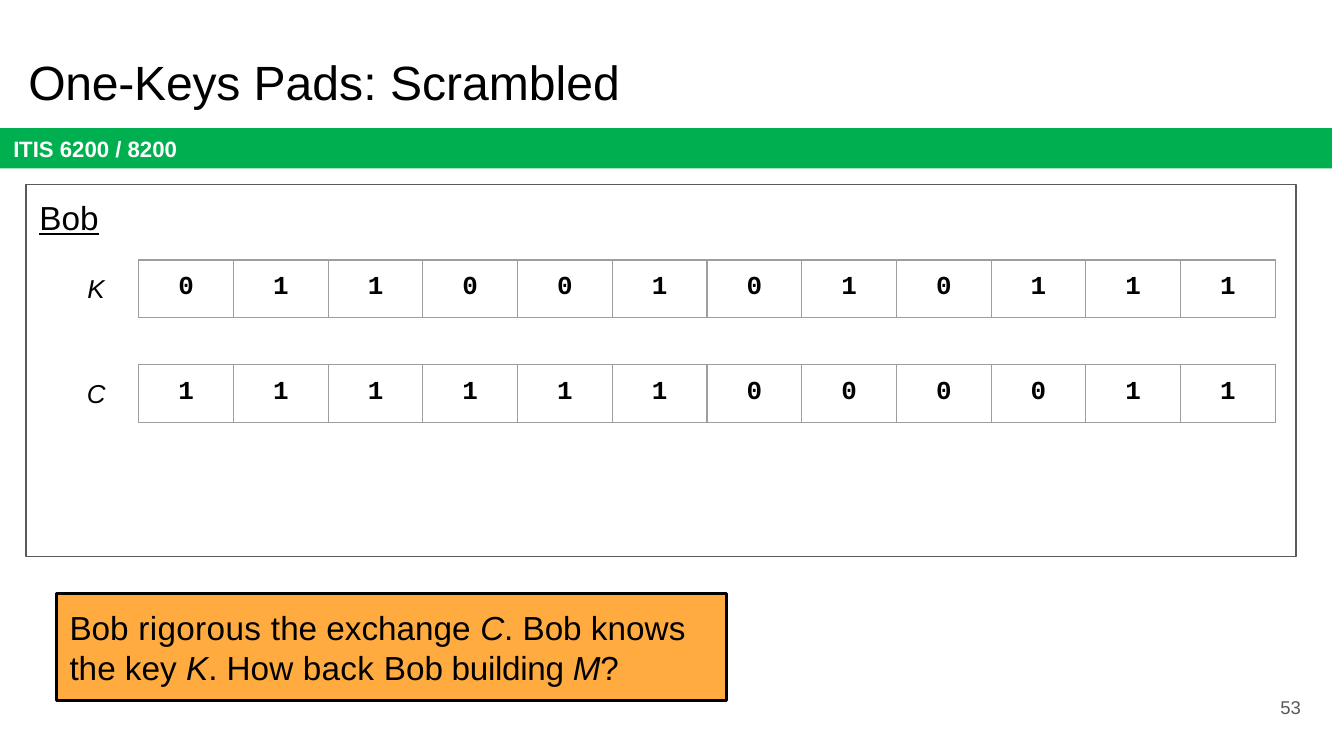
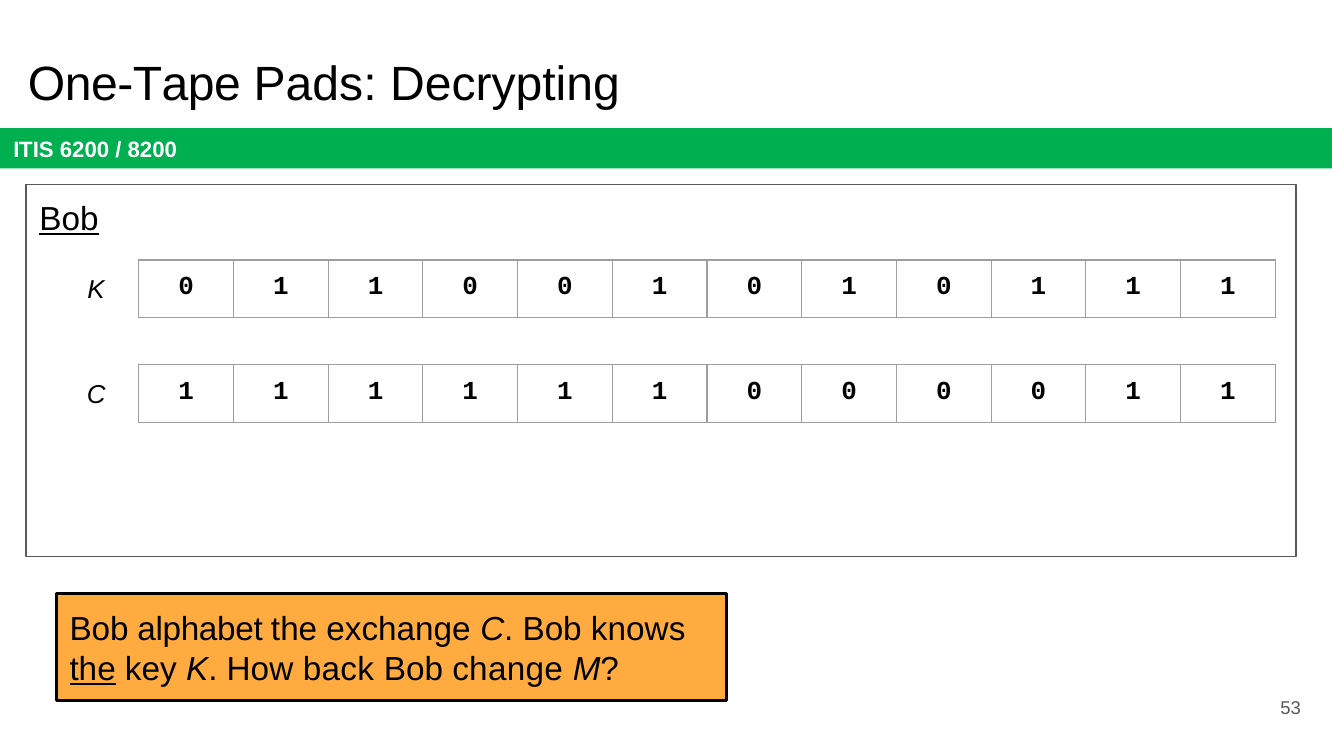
One-Keys: One-Keys -> One-Tape
Scrambled: Scrambled -> Decrypting
rigorous: rigorous -> alphabet
the at (93, 670) underline: none -> present
building: building -> change
